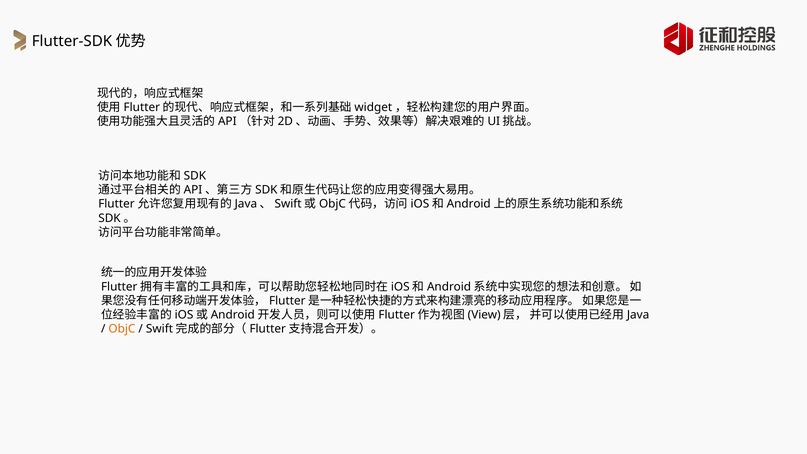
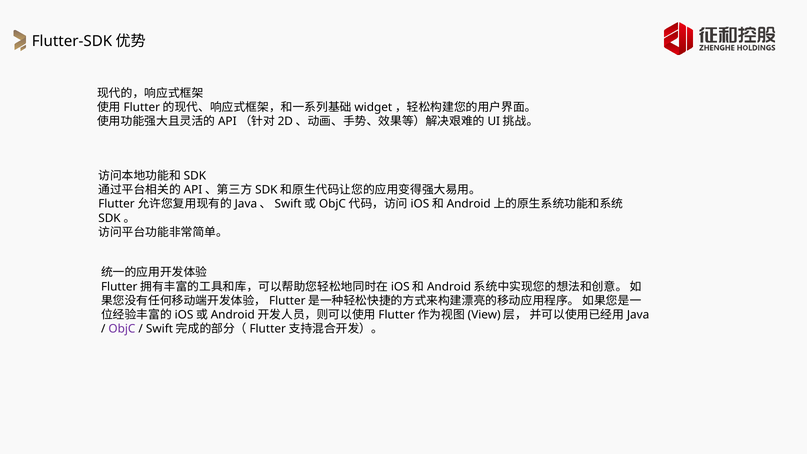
ObjC colour: orange -> purple
